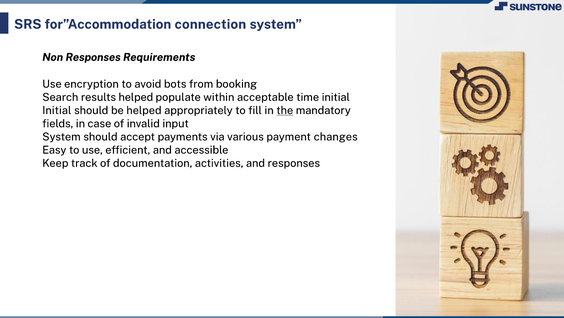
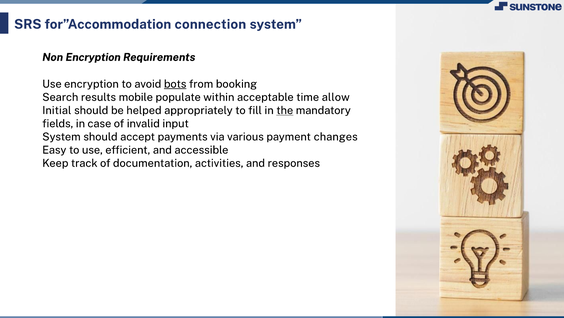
Non Responses: Responses -> Encryption
bots underline: none -> present
results helped: helped -> mobile
time initial: initial -> allow
